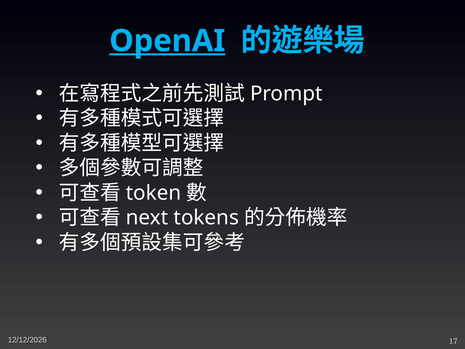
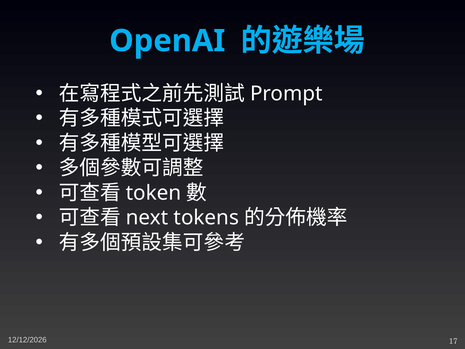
OpenAI underline: present -> none
